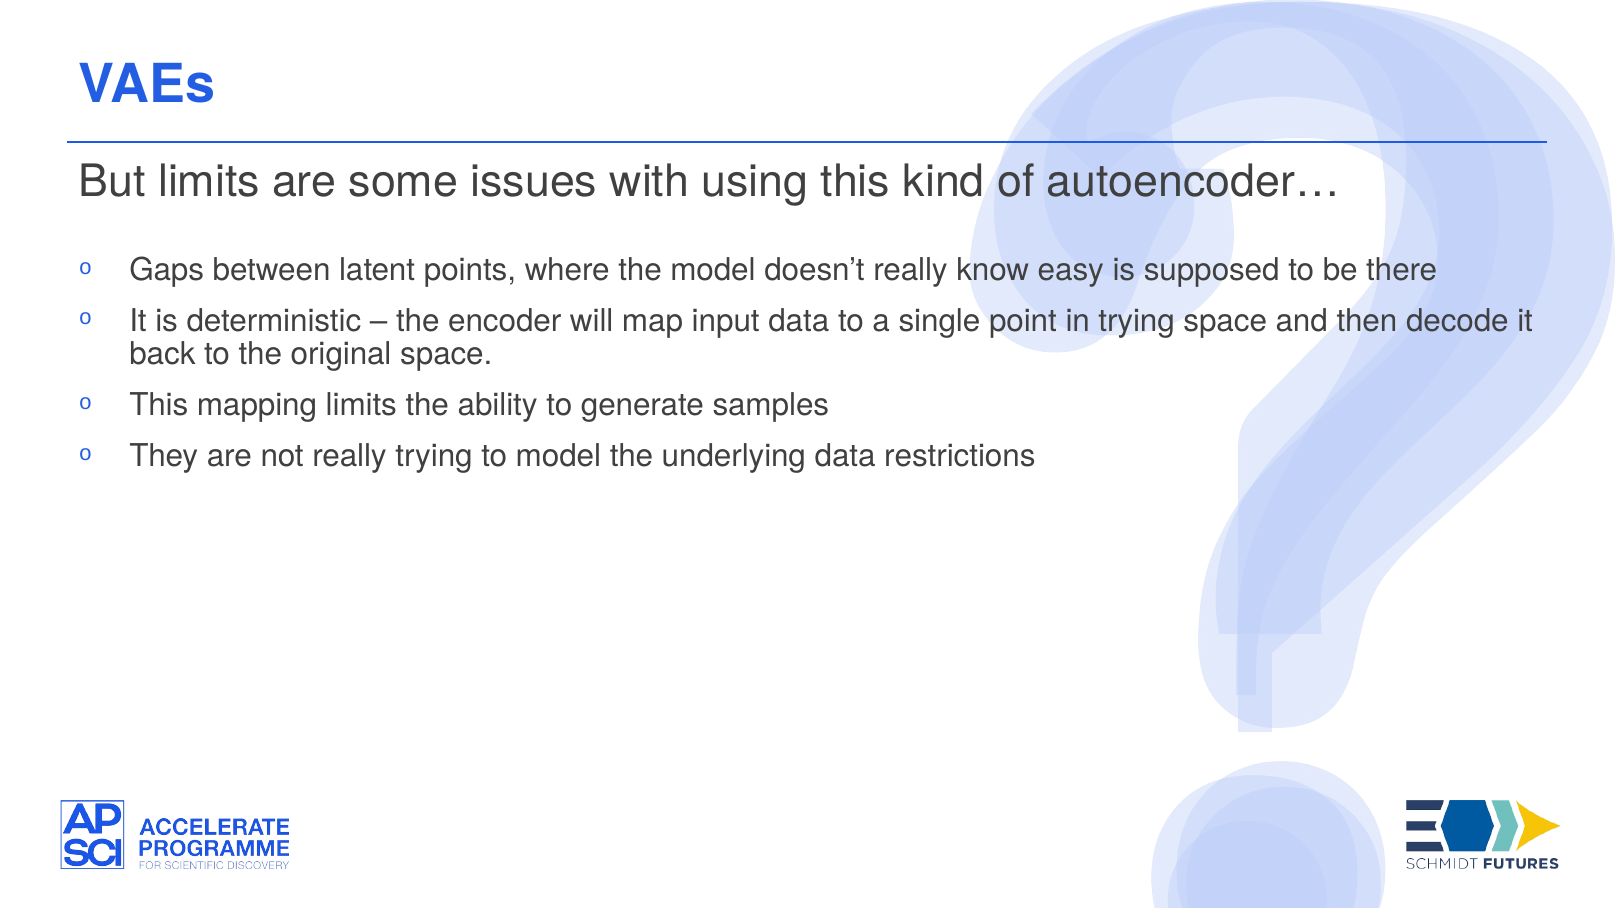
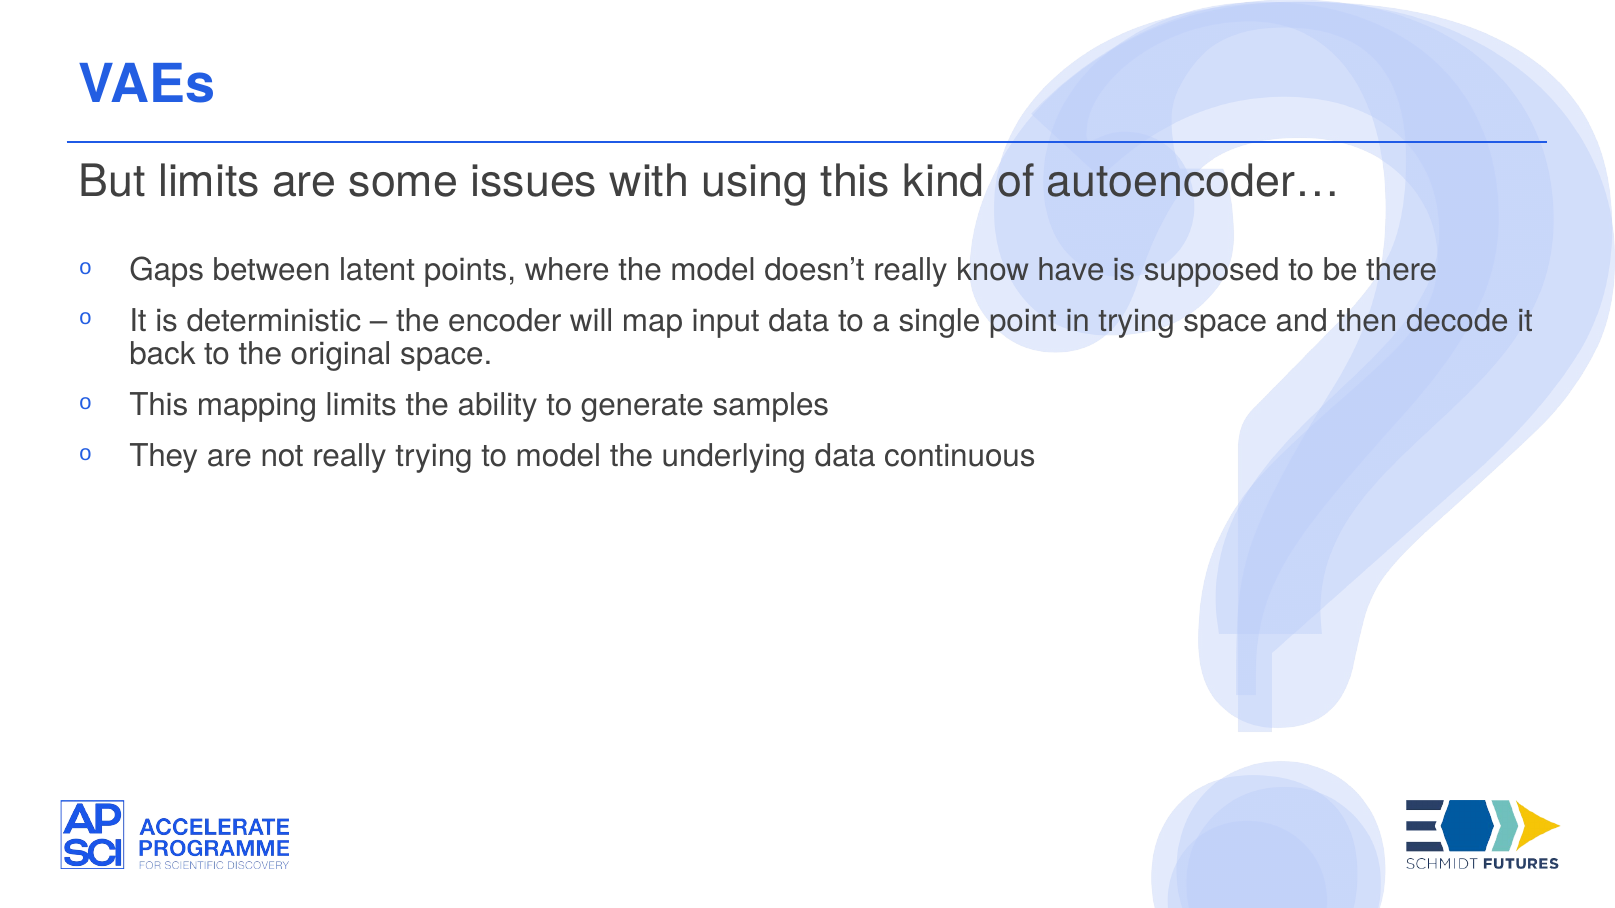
easy: easy -> have
restrictions: restrictions -> continuous
